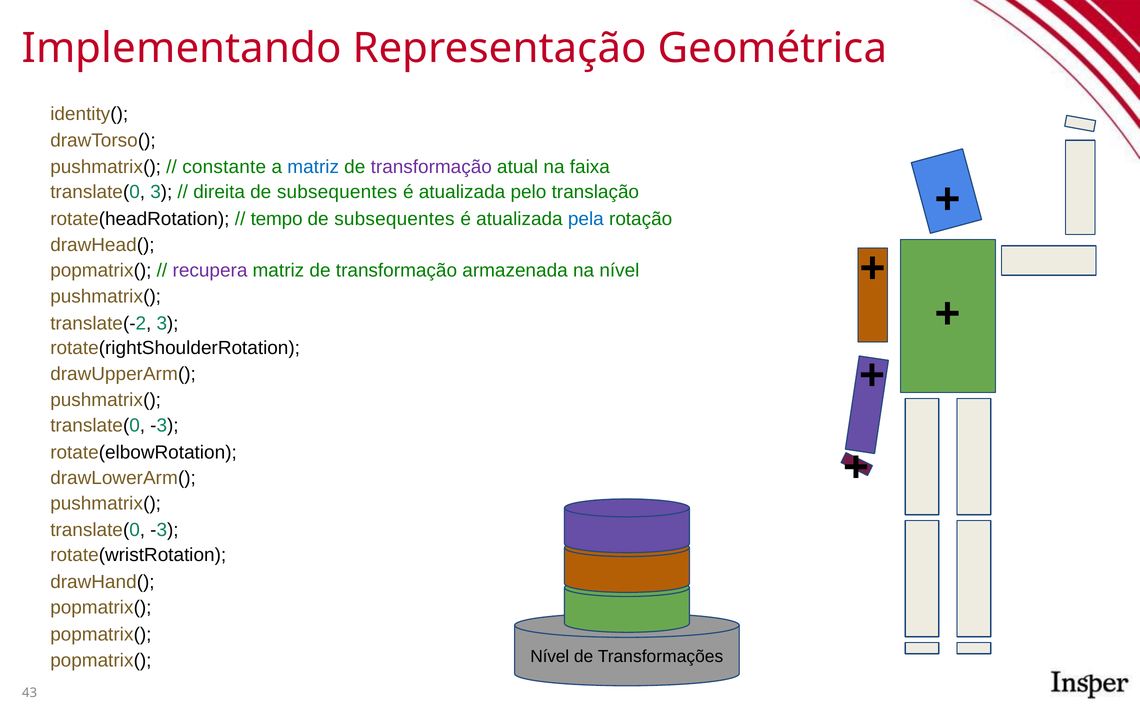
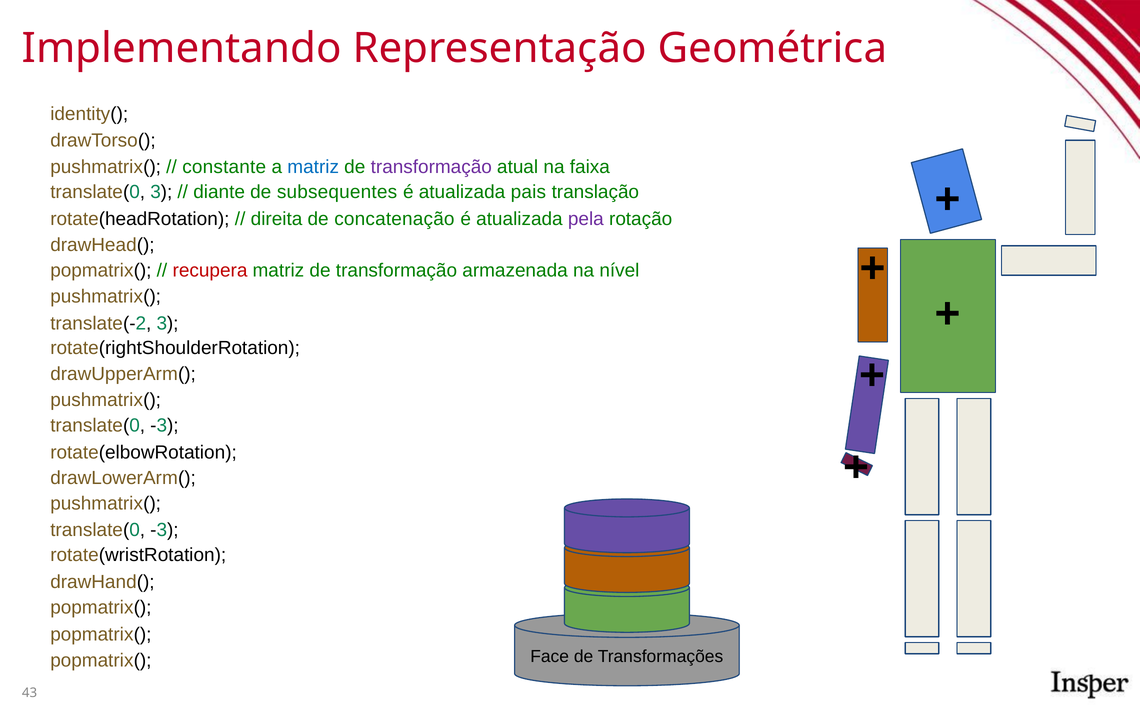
direita: direita -> diante
pelo: pelo -> pais
tempo: tempo -> direita
subsequentes at (394, 219): subsequentes -> concatenação
pela colour: blue -> purple
recupera colour: purple -> red
Nível at (550, 657): Nível -> Face
